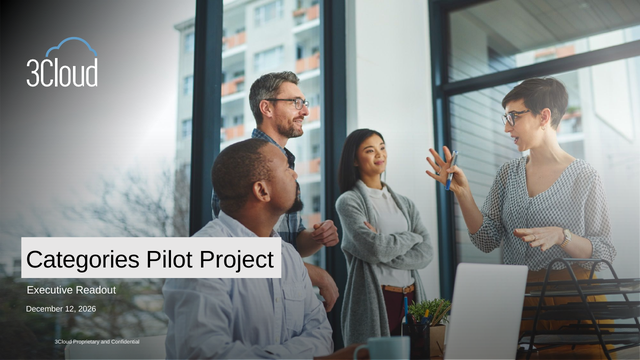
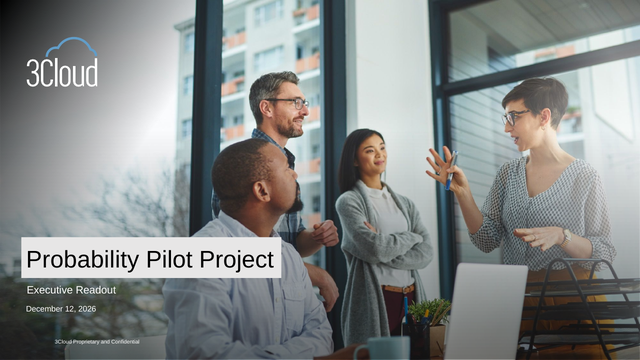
Categories: Categories -> Probability
